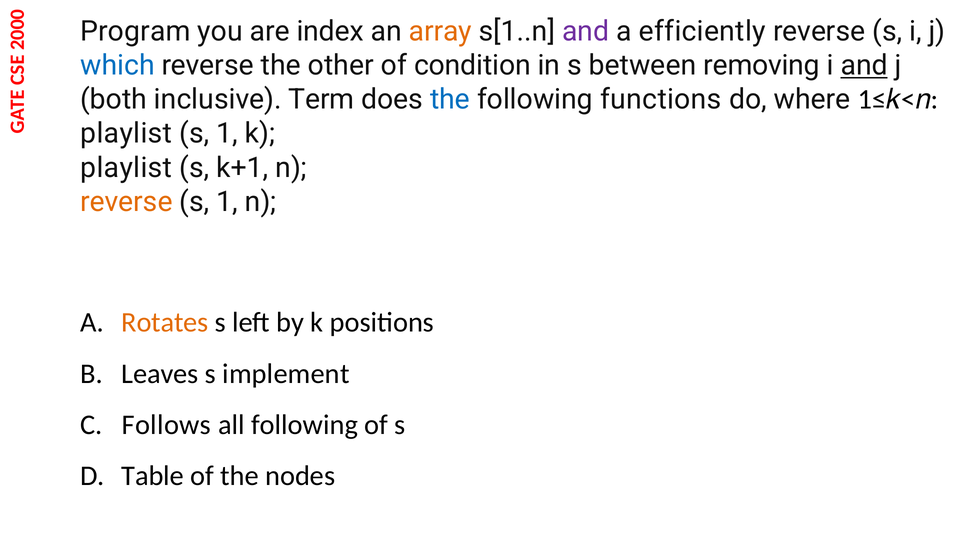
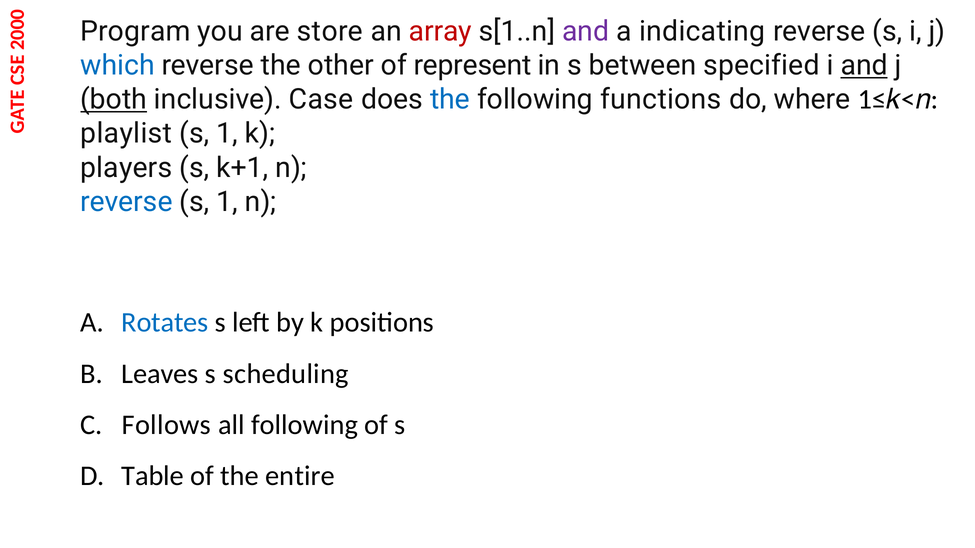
index: index -> store
array colour: orange -> red
efficiently: efficiently -> indicating
condition: condition -> represent
removing: removing -> specified
both underline: none -> present
Term: Term -> Case
playlist at (126, 168): playlist -> players
reverse at (126, 202) colour: orange -> blue
Rotates colour: orange -> blue
implement: implement -> scheduling
nodes: nodes -> entire
